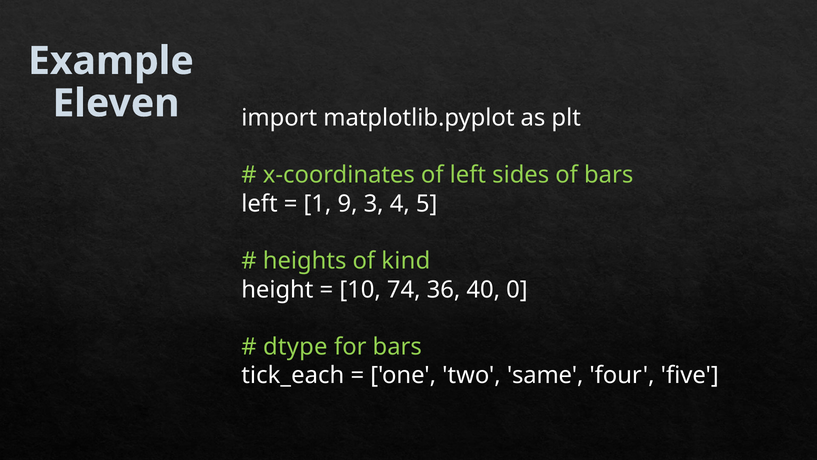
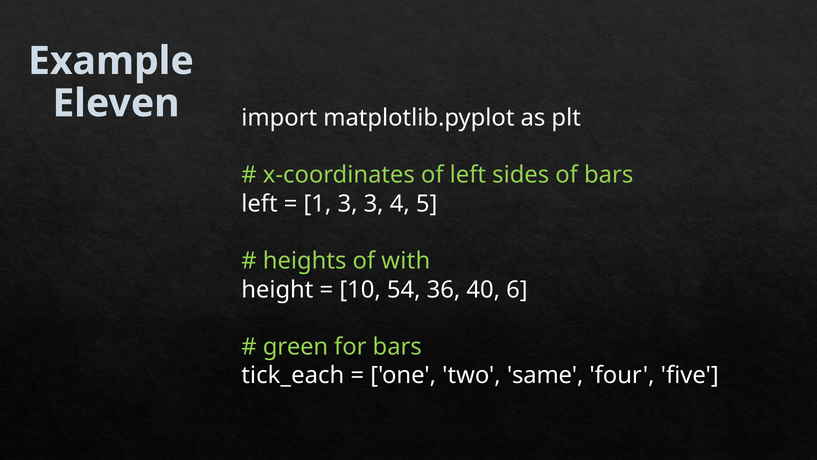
1 9: 9 -> 3
kind: kind -> with
74: 74 -> 54
0: 0 -> 6
dtype: dtype -> green
